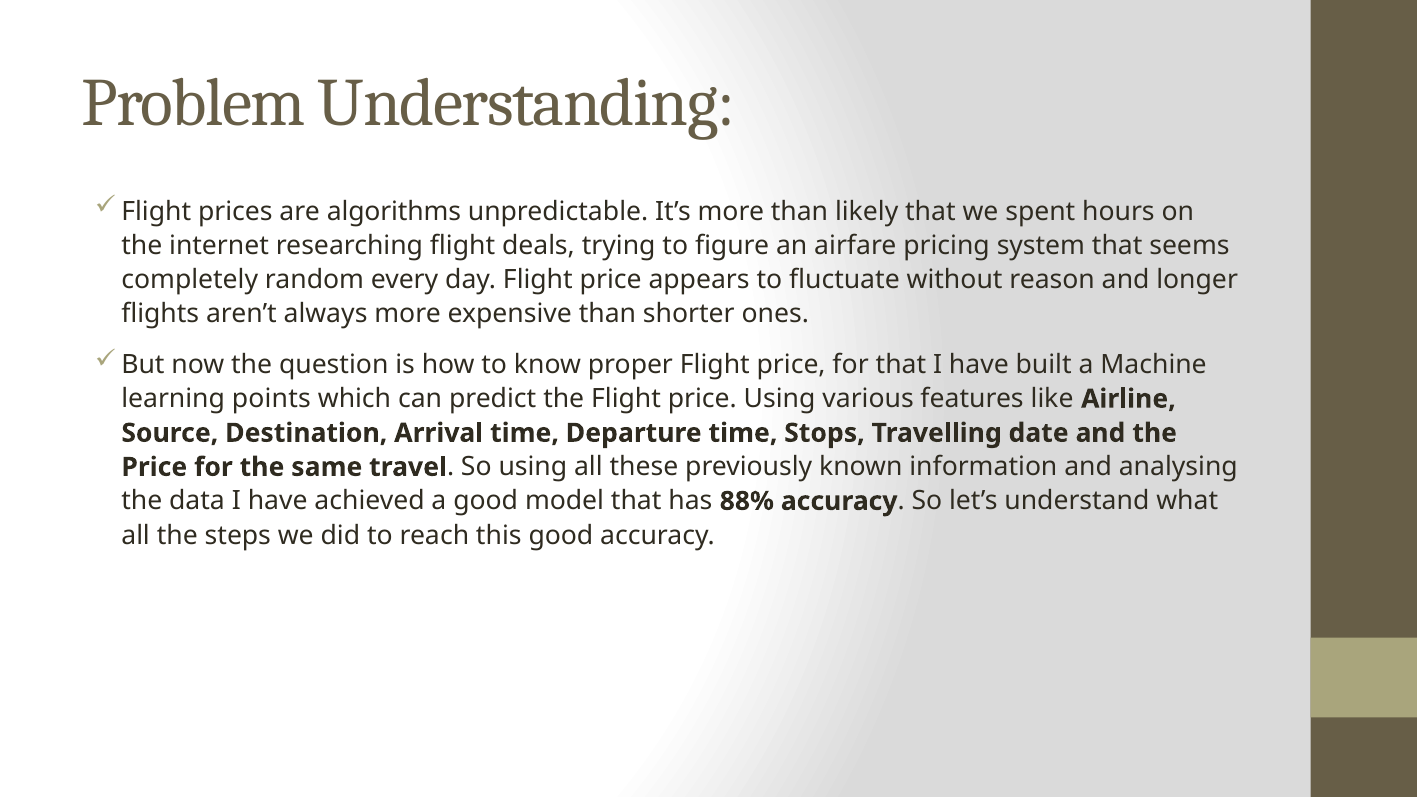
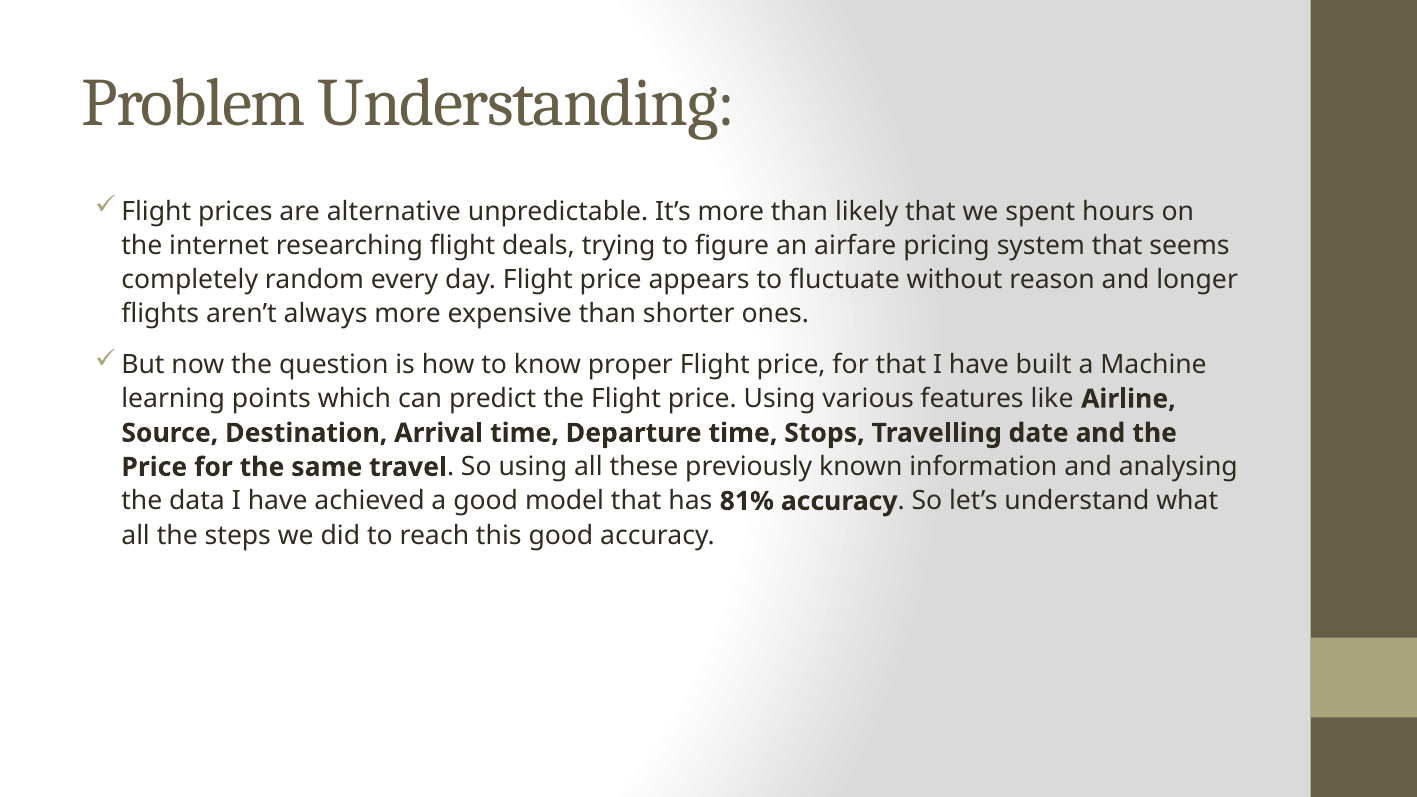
algorithms: algorithms -> alternative
88%: 88% -> 81%
